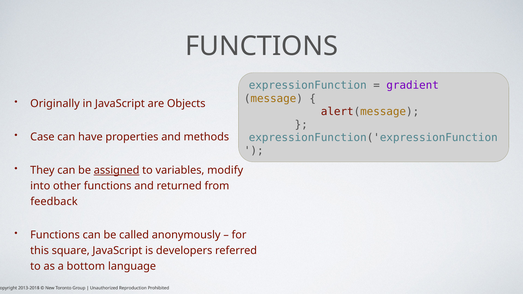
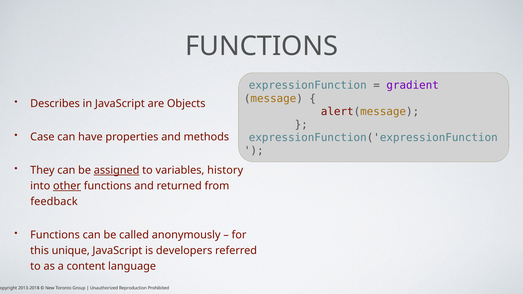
Originally: Originally -> Describes
modify: modify -> history
other underline: none -> present
square: square -> unique
bottom: bottom -> content
